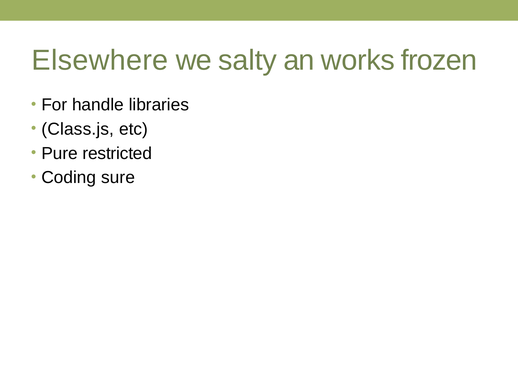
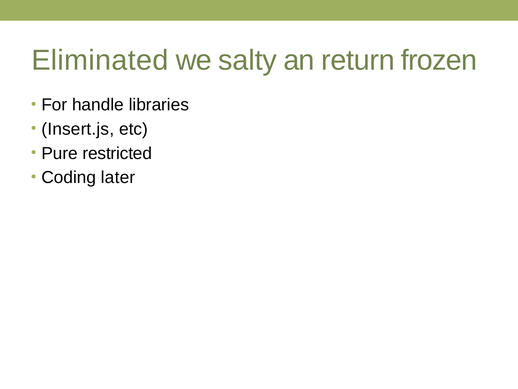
Elsewhere: Elsewhere -> Eliminated
works: works -> return
Class.js: Class.js -> Insert.js
sure: sure -> later
